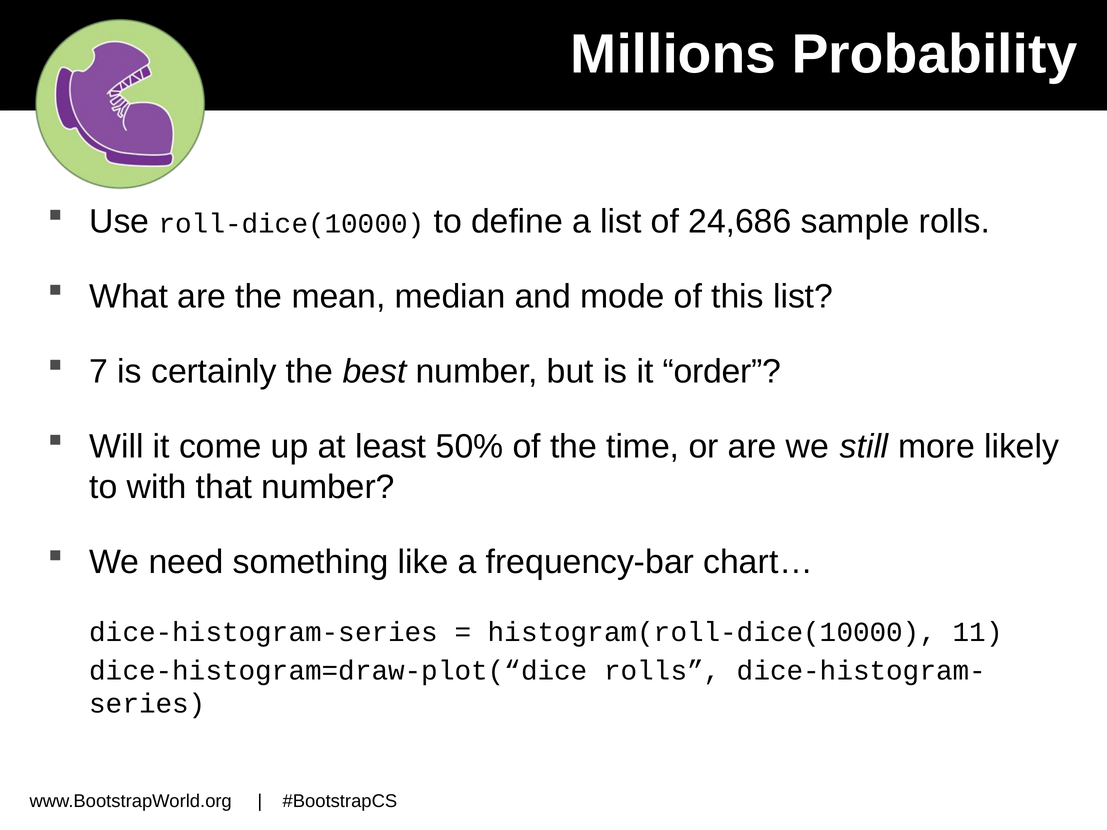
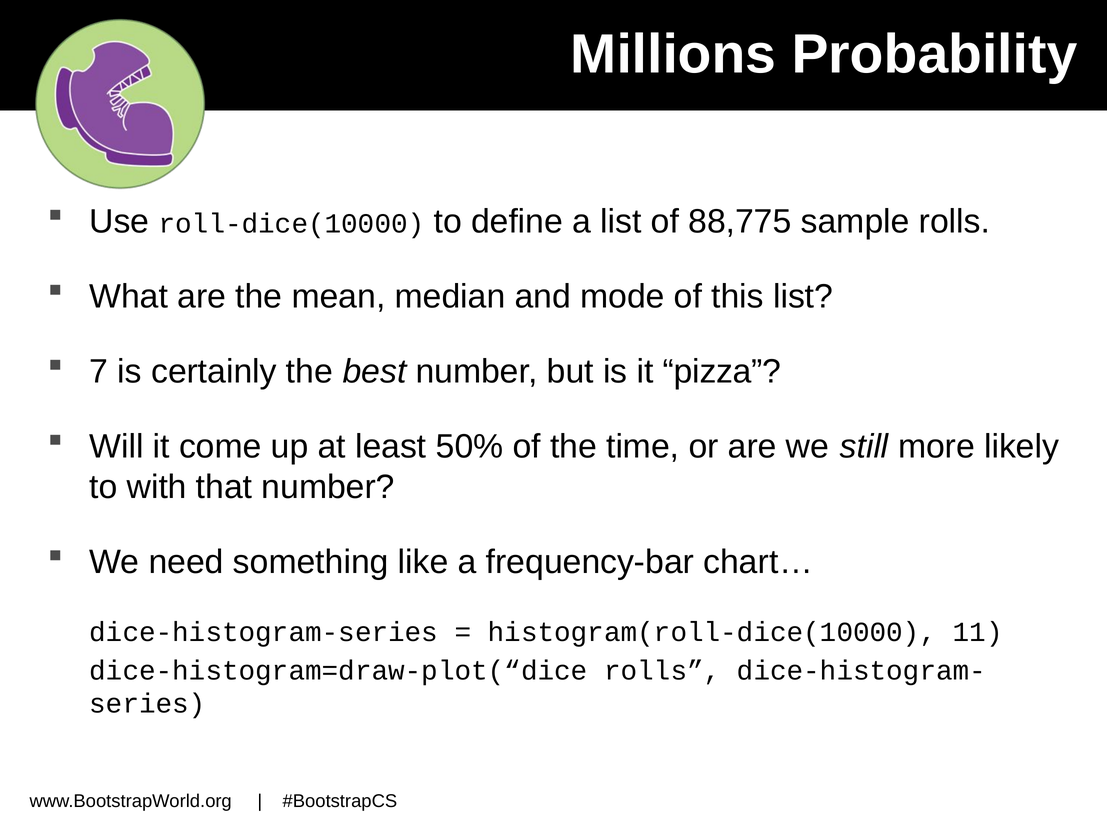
24,686: 24,686 -> 88,775
order: order -> pizza
